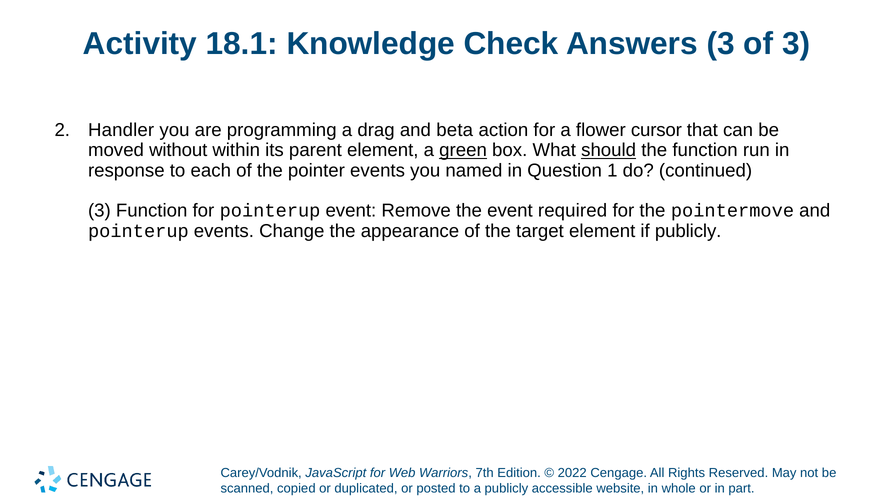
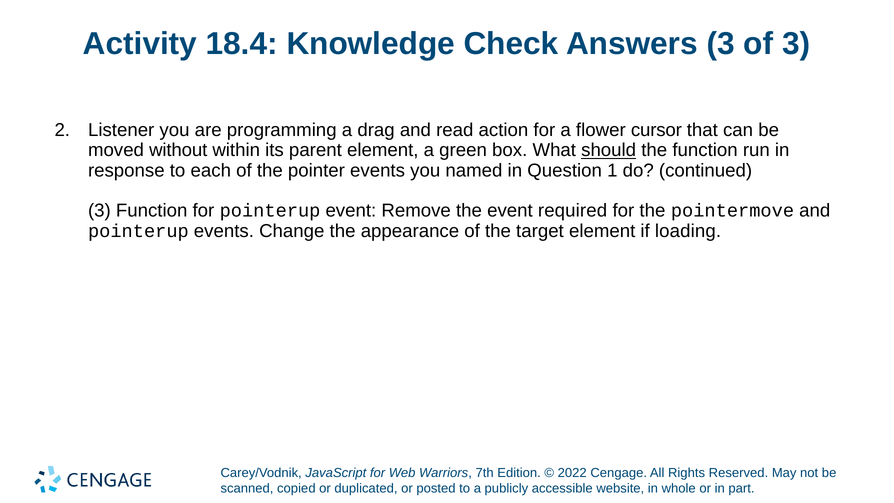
18.1: 18.1 -> 18.4
Handler: Handler -> Listener
beta: beta -> read
green underline: present -> none
if publicly: publicly -> loading
